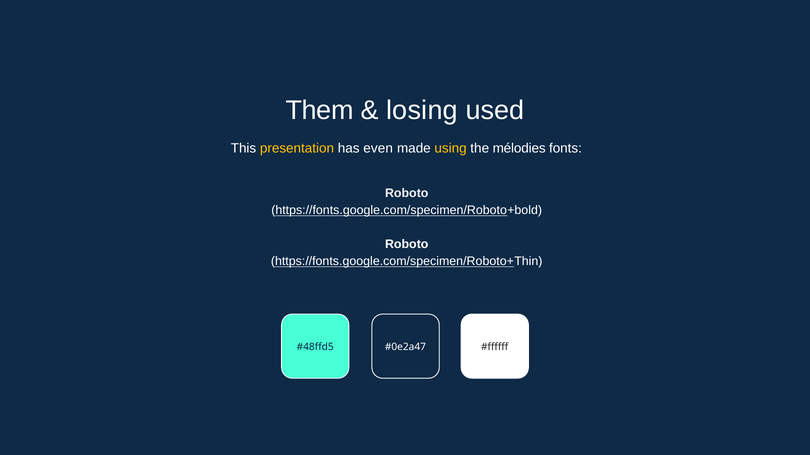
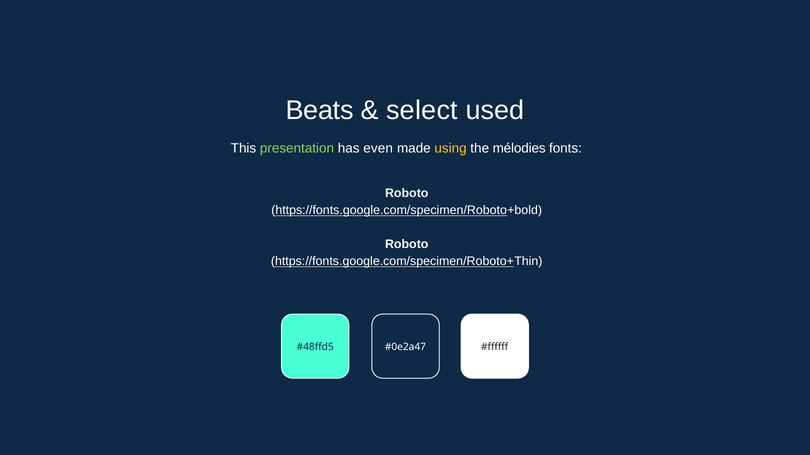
Them: Them -> Beats
losing: losing -> select
presentation colour: yellow -> light green
